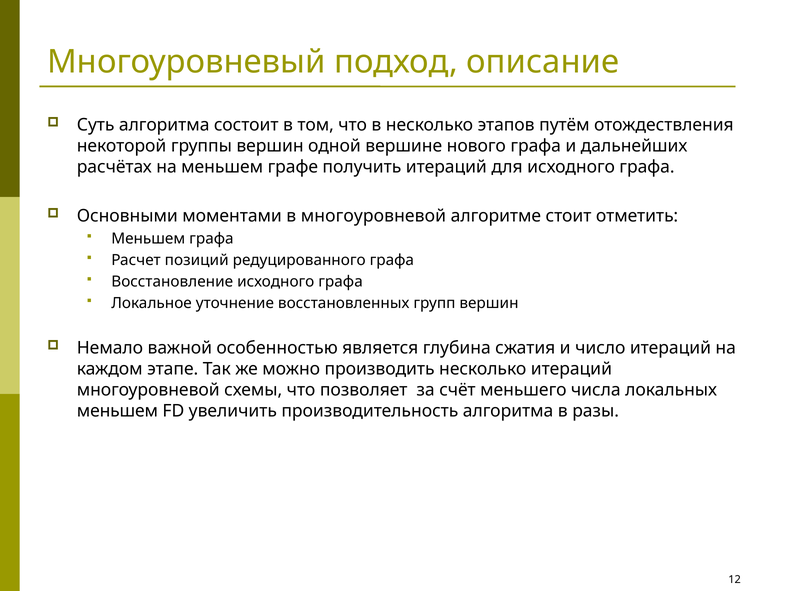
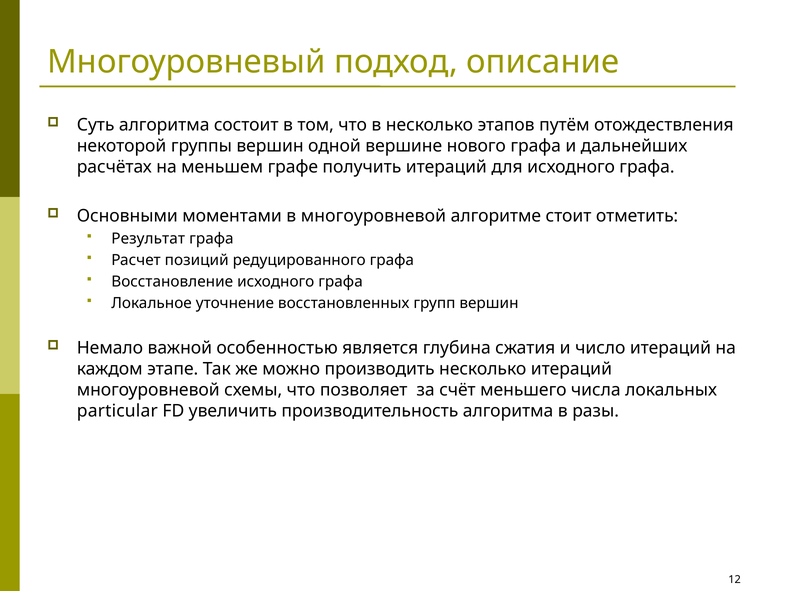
Меньшем at (148, 239): Меньшем -> Результат
меньшем at (117, 411): меньшем -> particular
